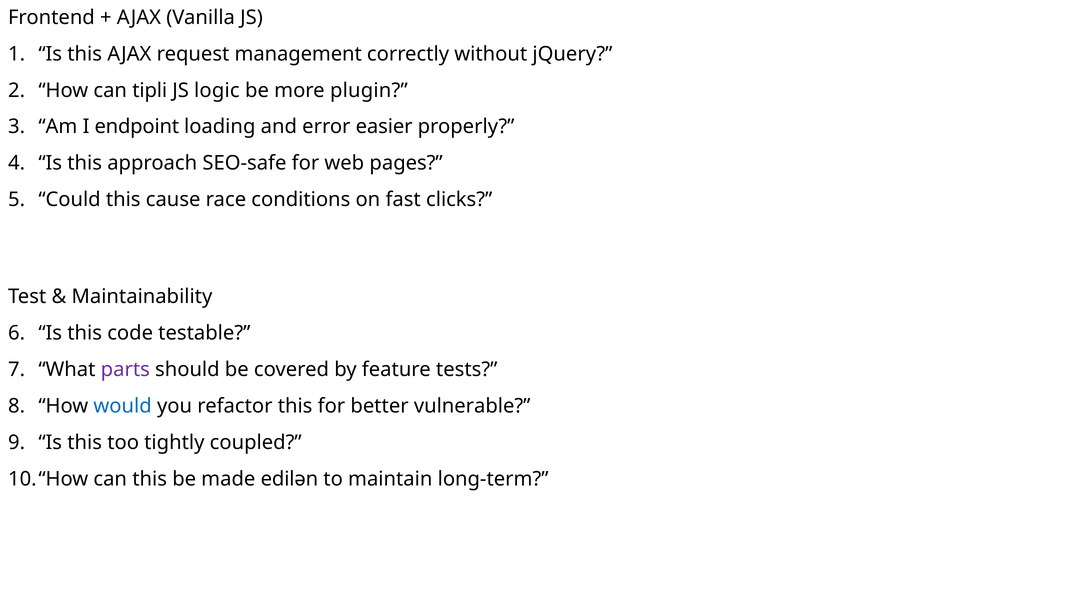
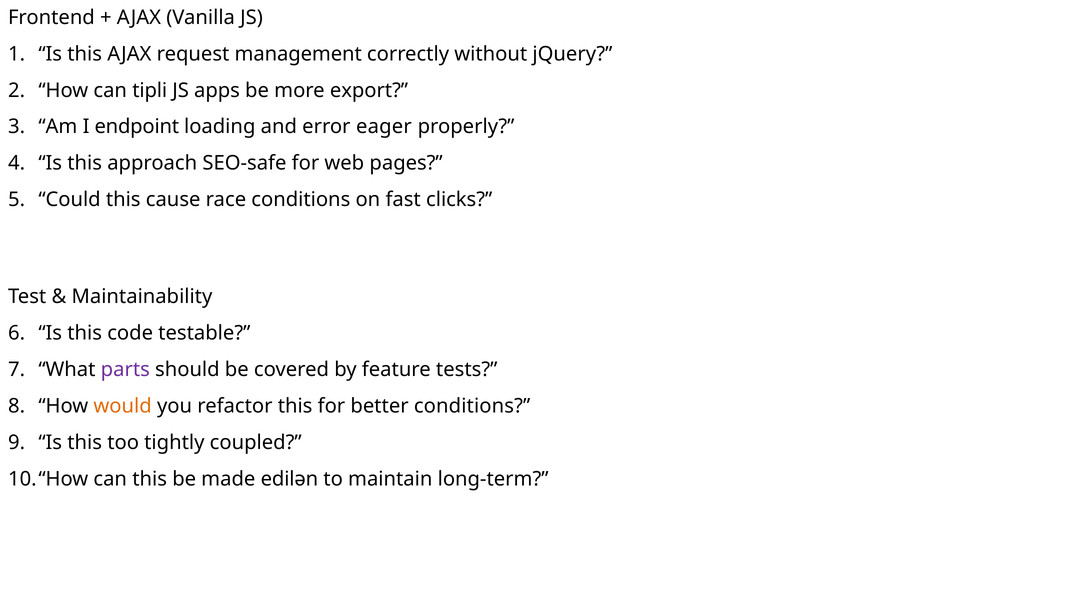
logic: logic -> apps
plugin: plugin -> export
easier: easier -> eager
would colour: blue -> orange
better vulnerable: vulnerable -> conditions
